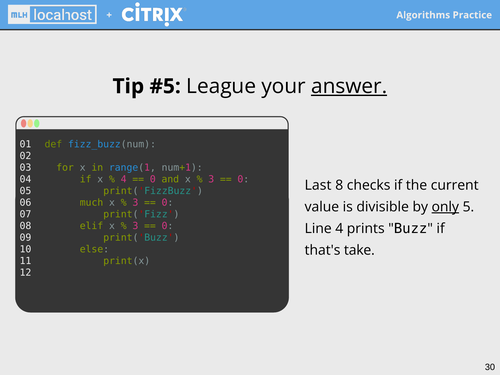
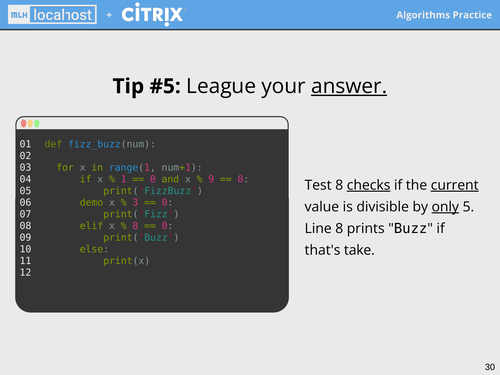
4 at (124, 179): 4 -> 1
3 at (211, 179): 3 -> 9
Last: Last -> Test
checks underline: none -> present
current underline: none -> present
much: much -> demo
3 at (135, 226): 3 -> 8
Line 4: 4 -> 8
